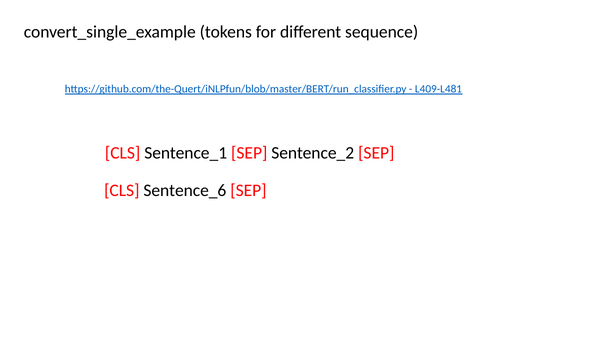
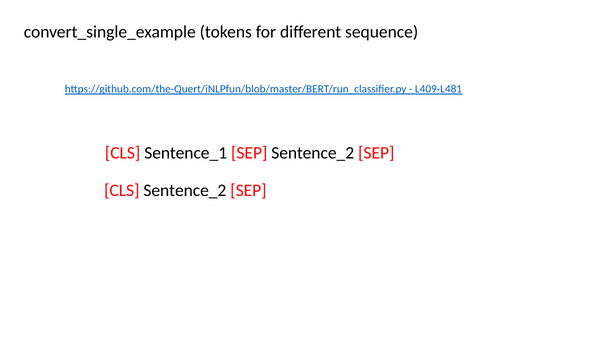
CLS Sentence_6: Sentence_6 -> Sentence_2
